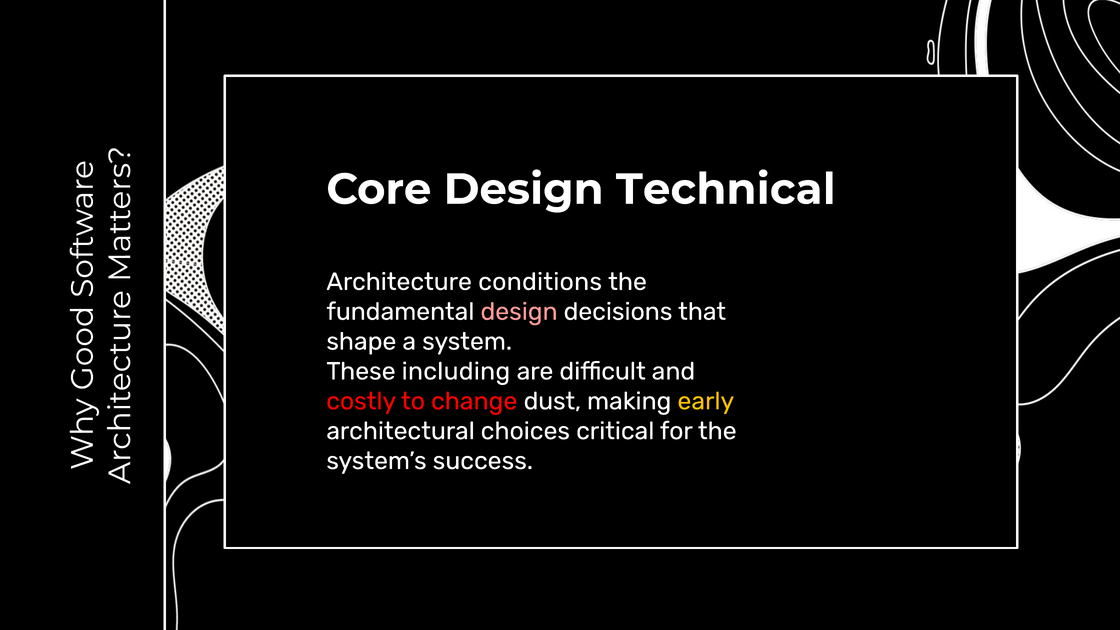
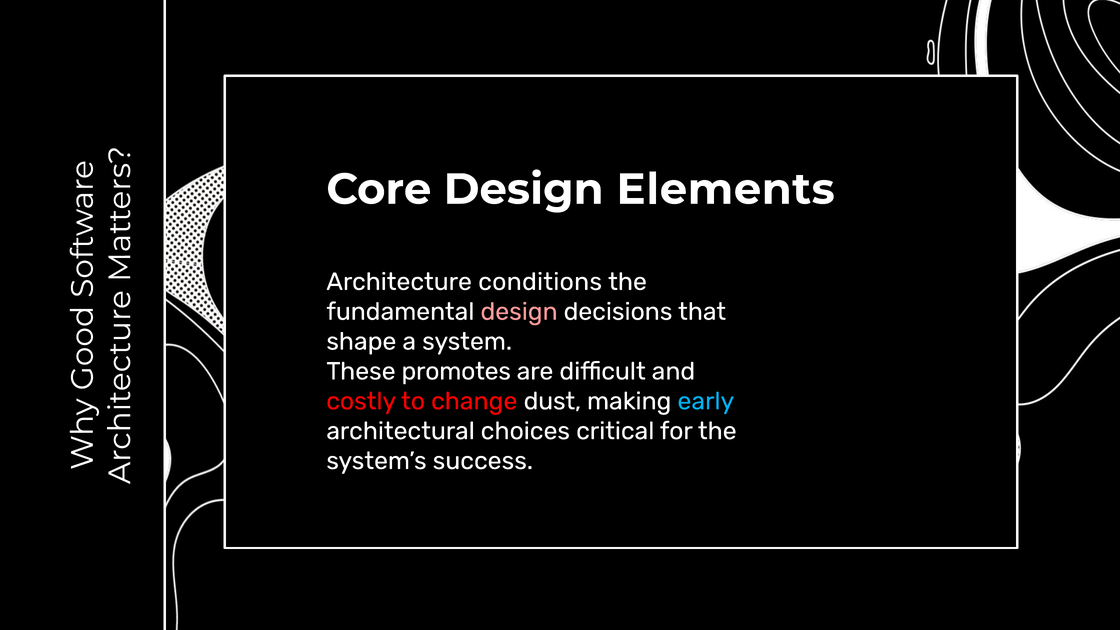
Technical: Technical -> Elements
including: including -> promotes
early colour: yellow -> light blue
